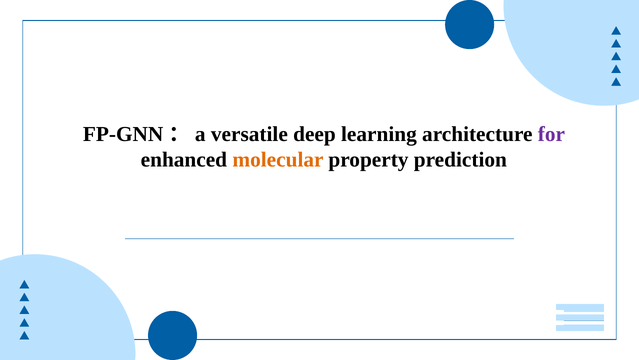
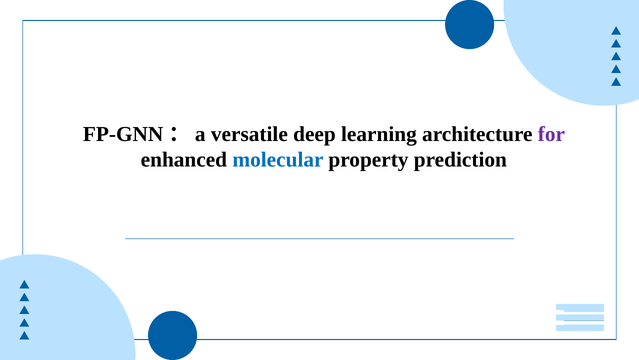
molecular colour: orange -> blue
